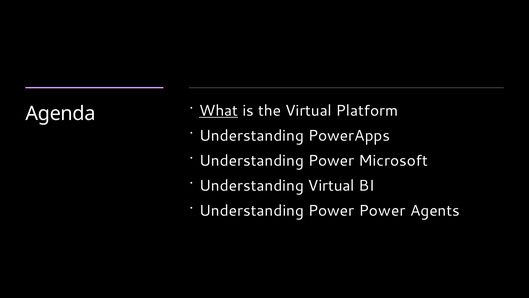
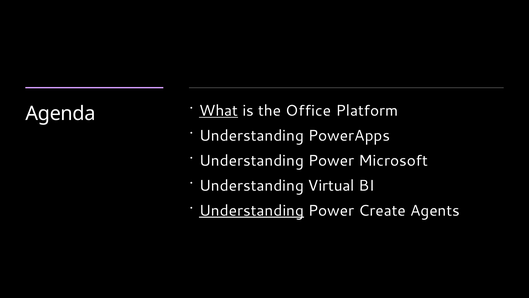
the Virtual: Virtual -> Office
Understanding at (252, 210) underline: none -> present
Power Power: Power -> Create
